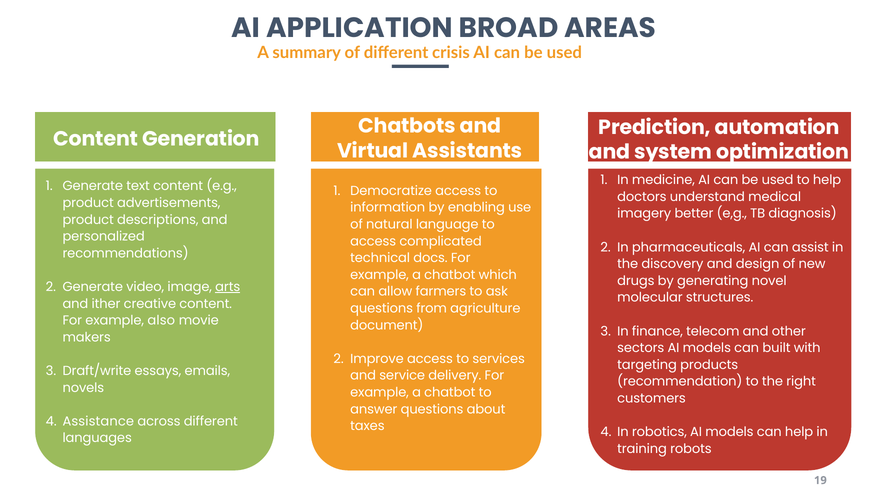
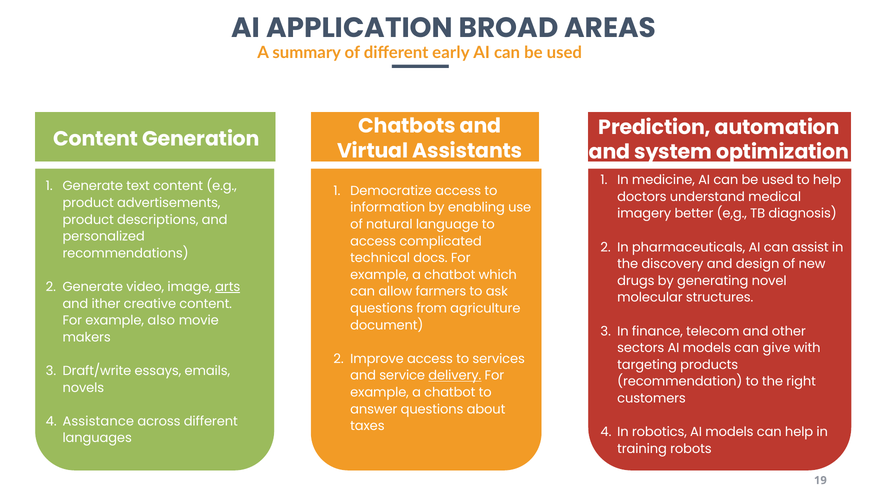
crisis: crisis -> early
built: built -> give
delivery underline: none -> present
